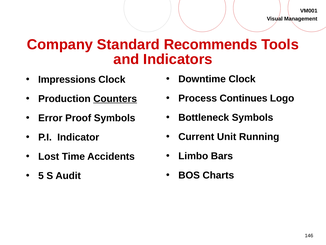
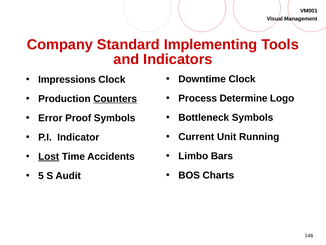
Recommends: Recommends -> Implementing
Continues: Continues -> Determine
Lost underline: none -> present
